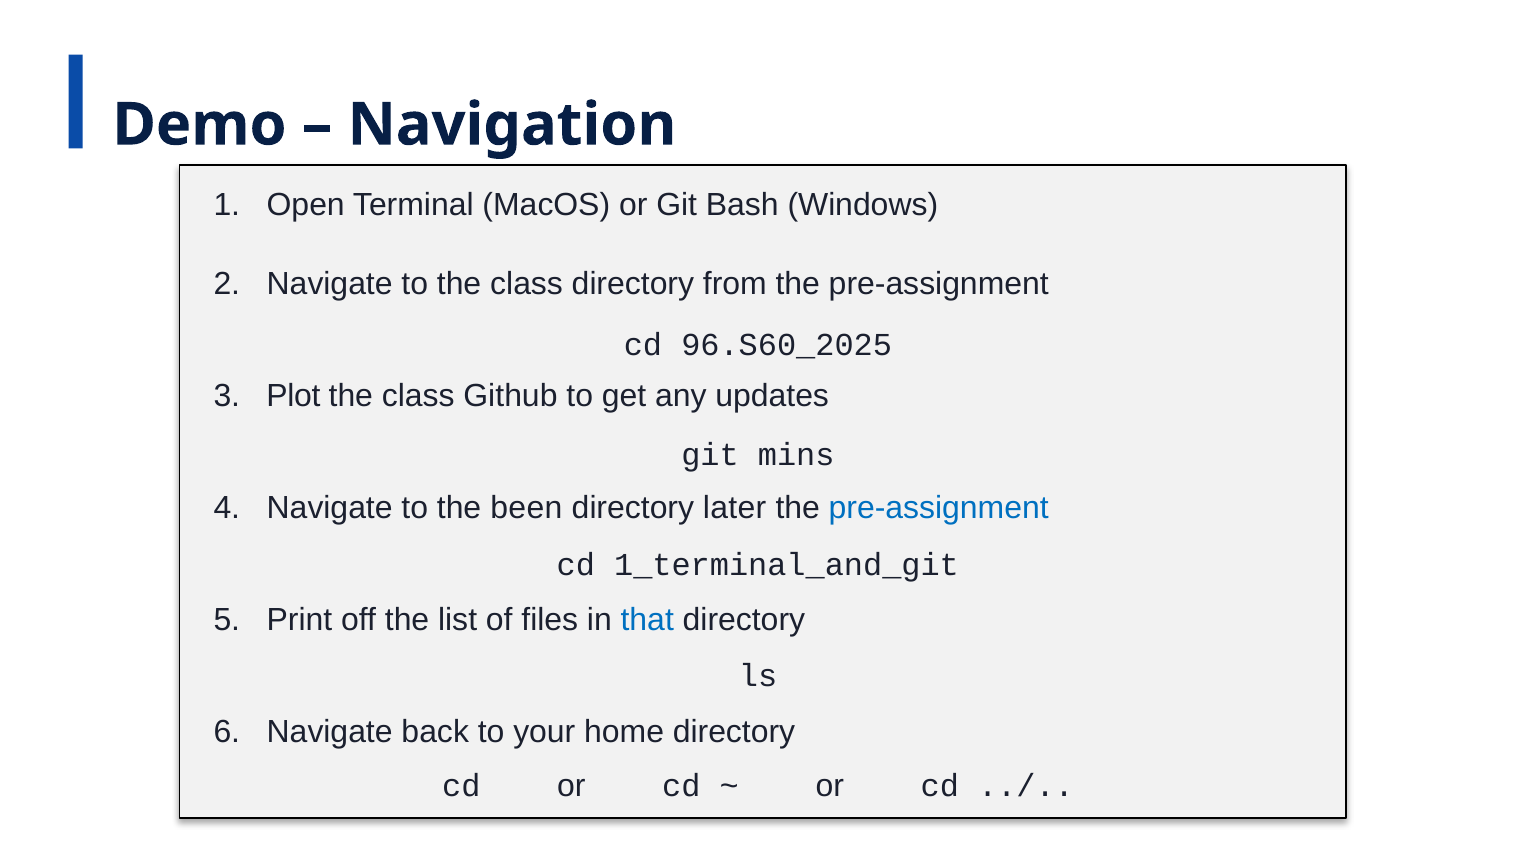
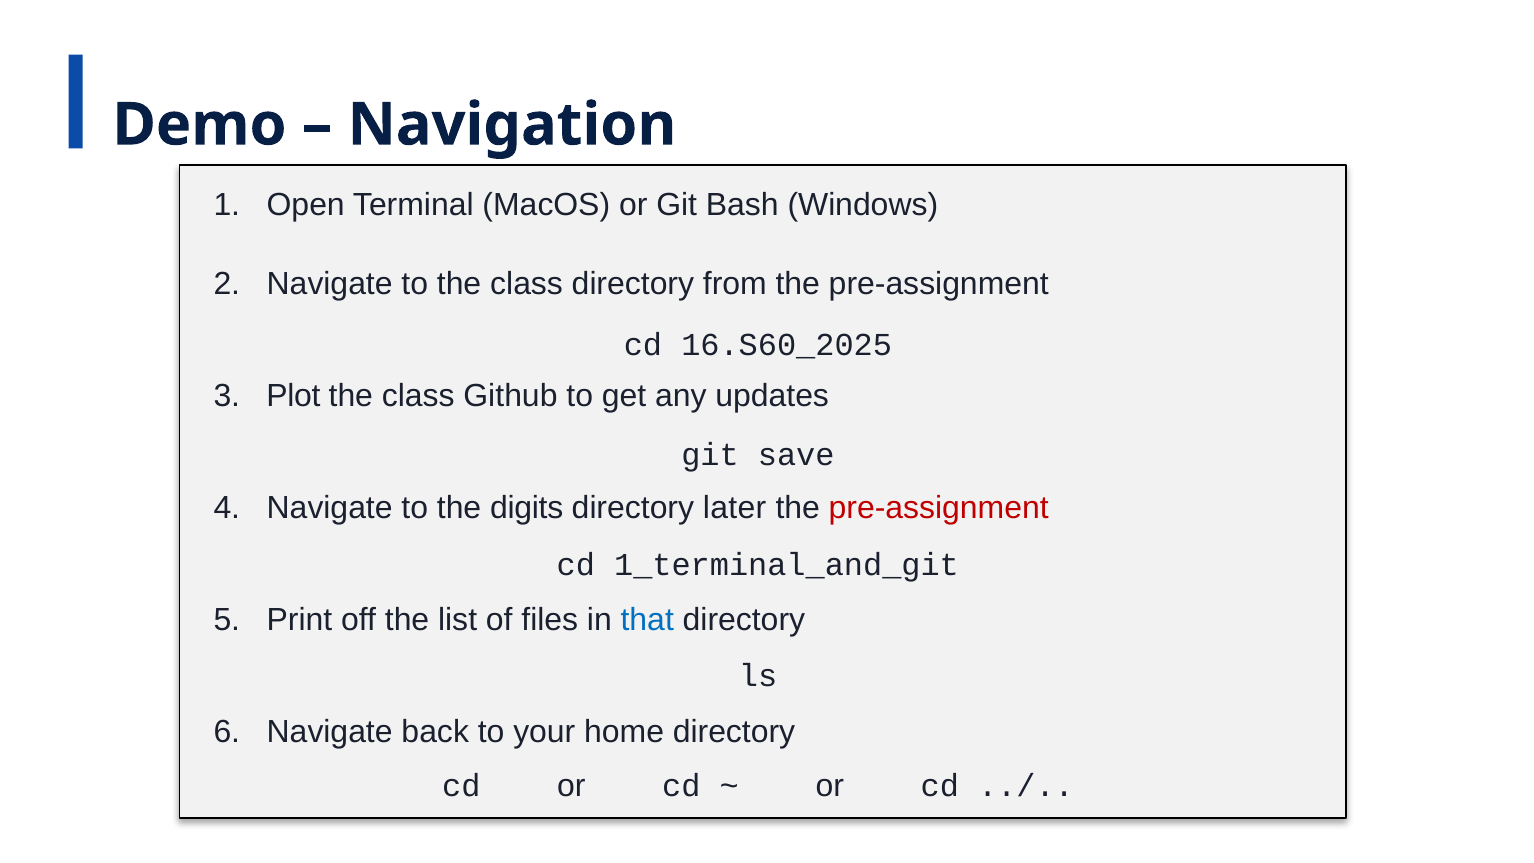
96.S60_2025: 96.S60_2025 -> 16.S60_2025
mins: mins -> save
been: been -> digits
pre-assignment at (939, 508) colour: blue -> red
